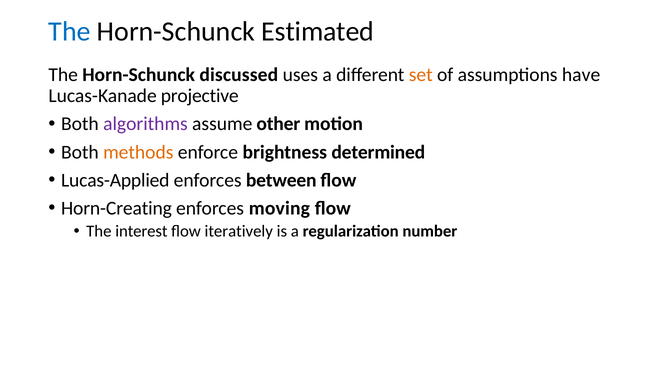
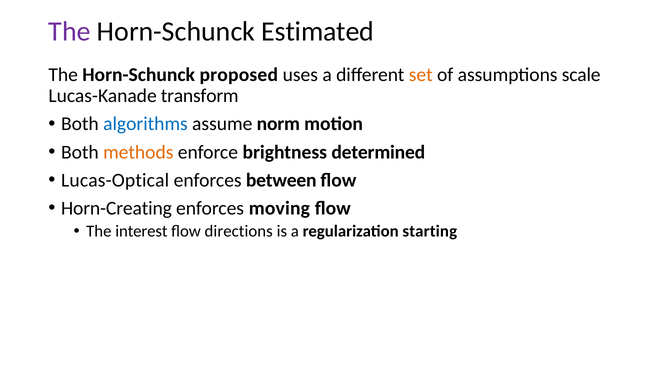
The at (70, 32) colour: blue -> purple
discussed: discussed -> proposed
have: have -> scale
projective: projective -> transform
algorithms colour: purple -> blue
other: other -> norm
Lucas-Applied: Lucas-Applied -> Lucas-Optical
iteratively: iteratively -> directions
number: number -> starting
